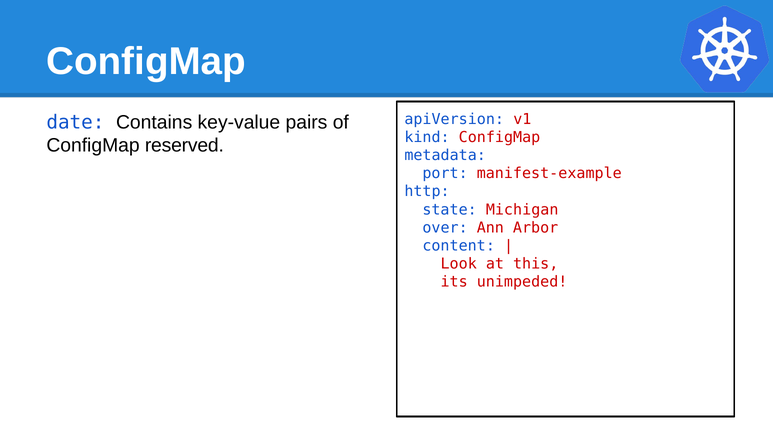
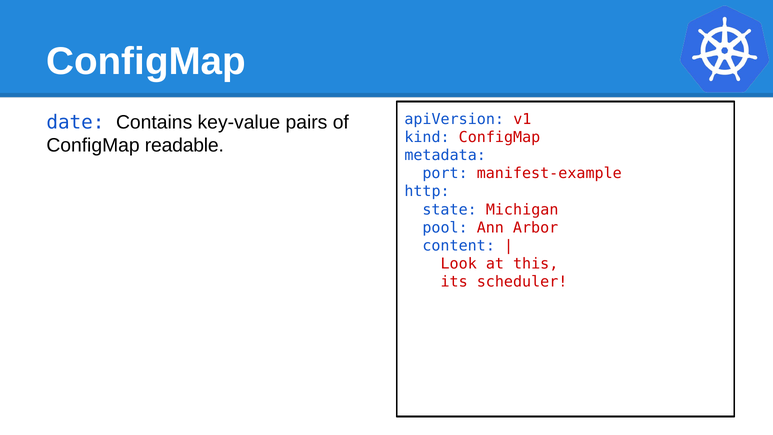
reserved: reserved -> readable
over: over -> pool
unimpeded: unimpeded -> scheduler
